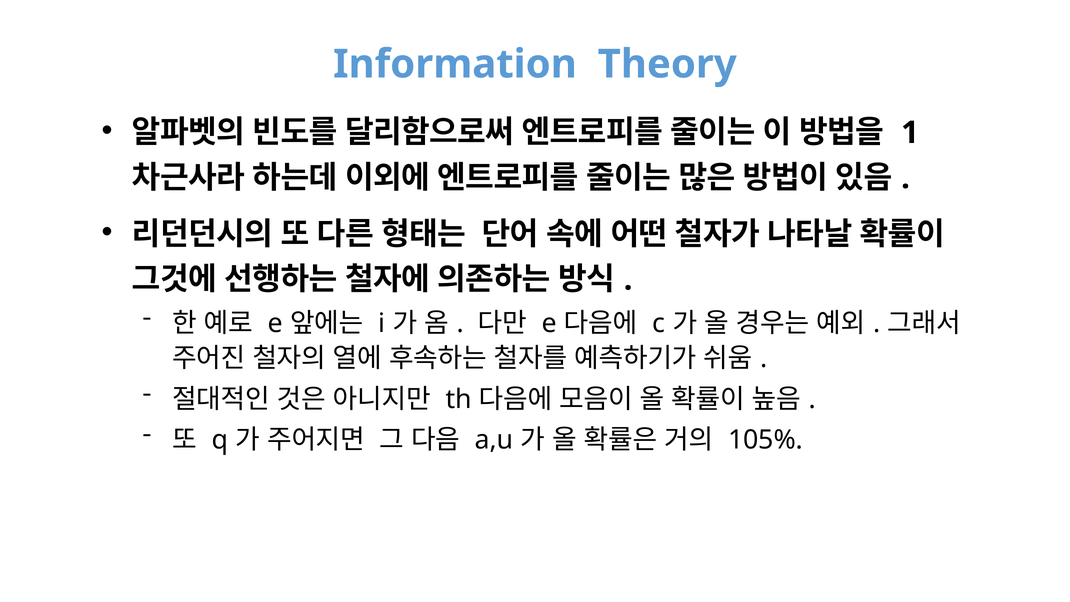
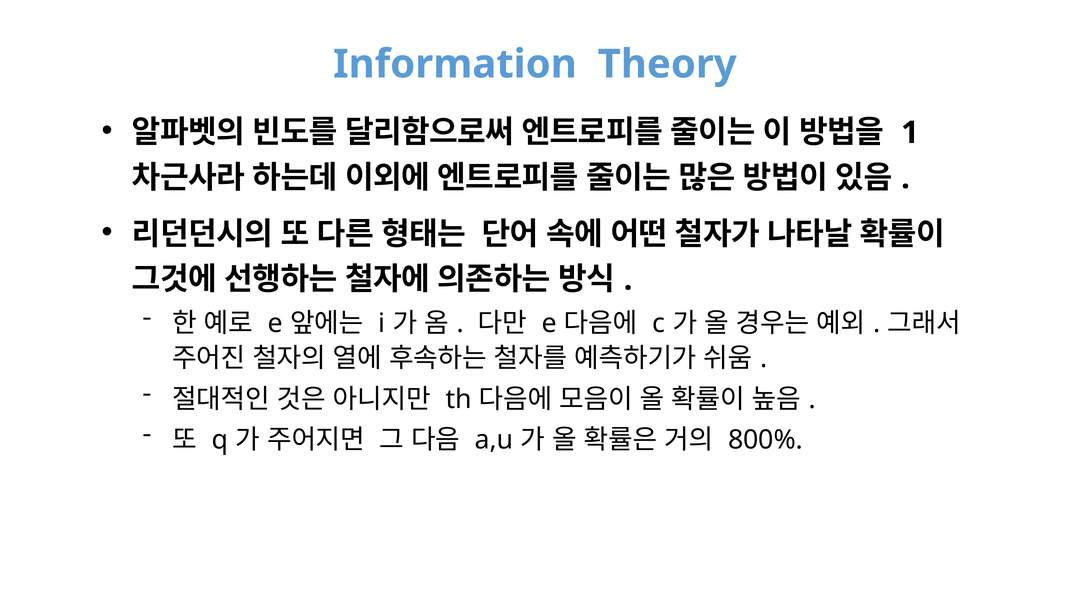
105%: 105% -> 800%
